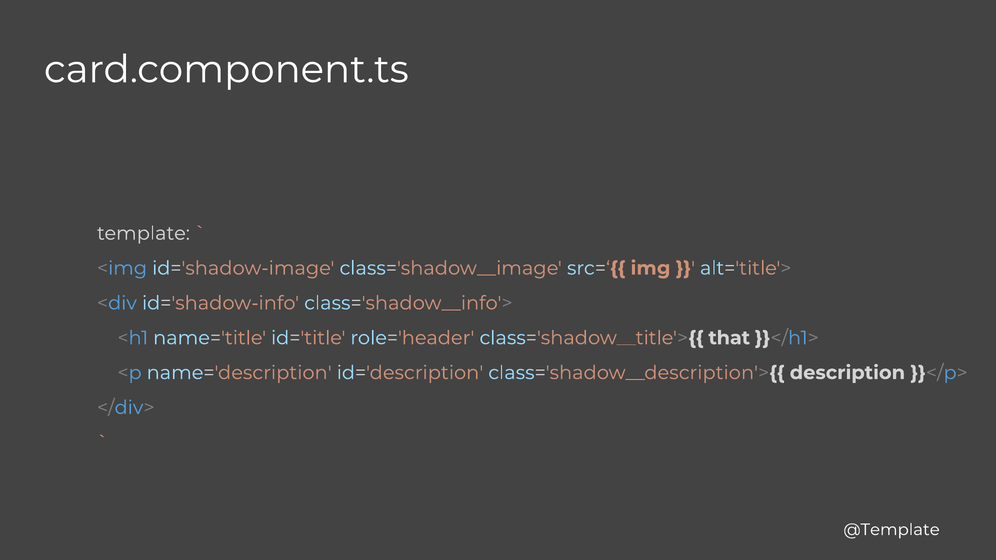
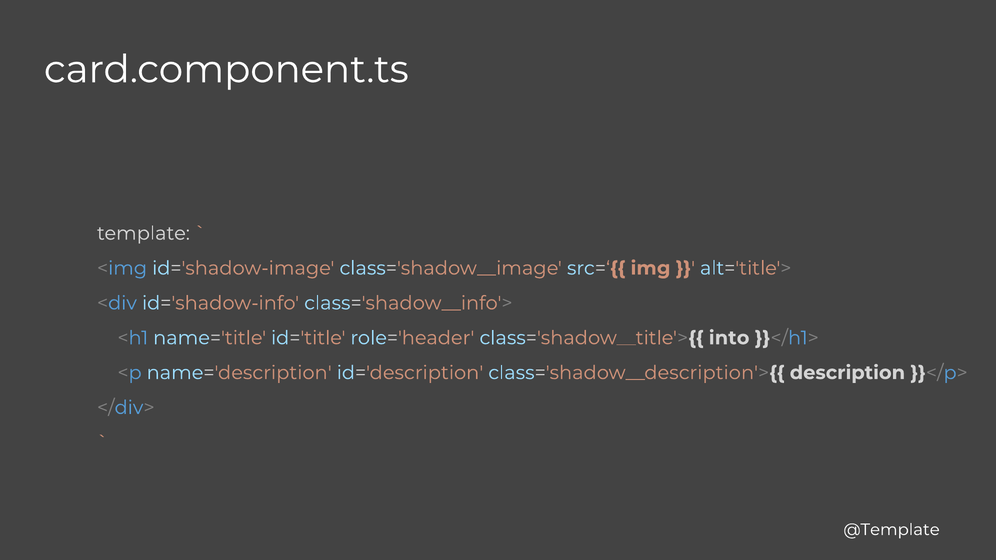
that: that -> into
